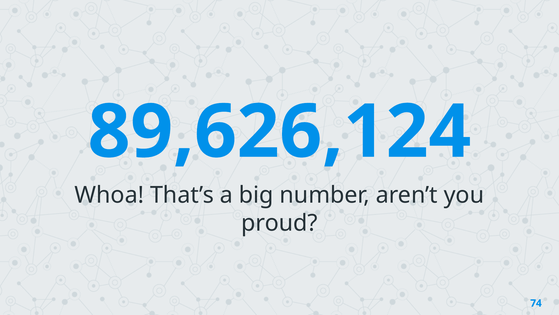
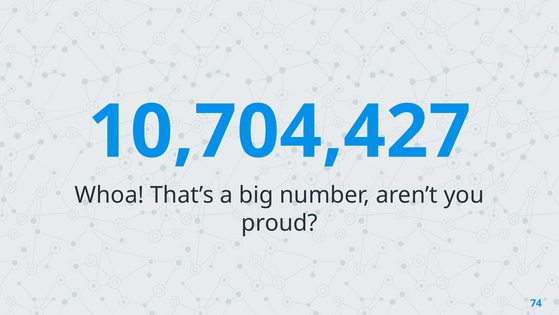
89,626,124: 89,626,124 -> 10,704,427
